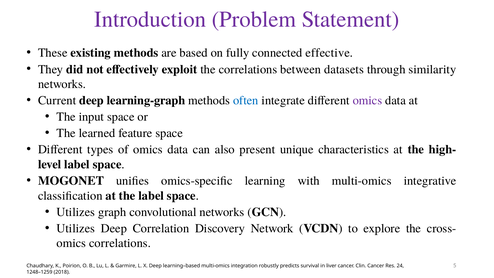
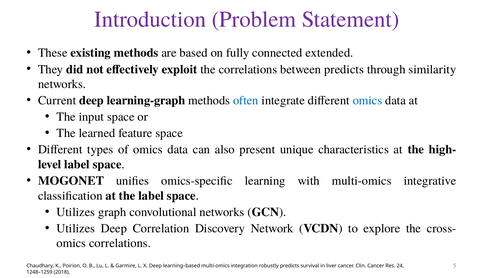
effective: effective -> extended
between datasets: datasets -> predicts
omics at (367, 100) colour: purple -> blue
